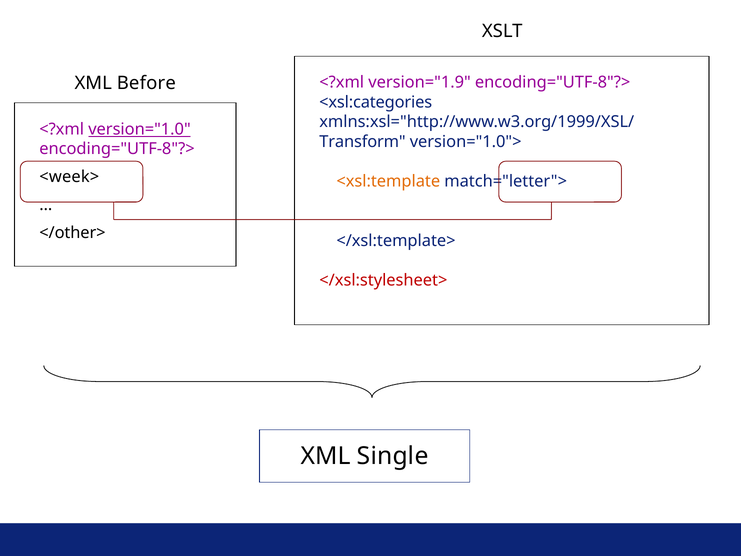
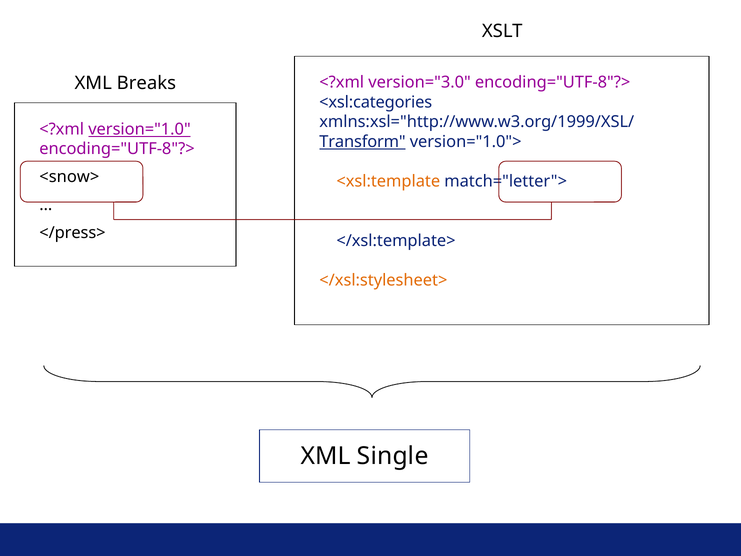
version="1.9: version="1.9 -> version="3.0
Before: Before -> Breaks
Transform underline: none -> present
<week>: <week> -> <snow>
</other>: </other> -> </press>
</xsl:stylesheet> colour: red -> orange
